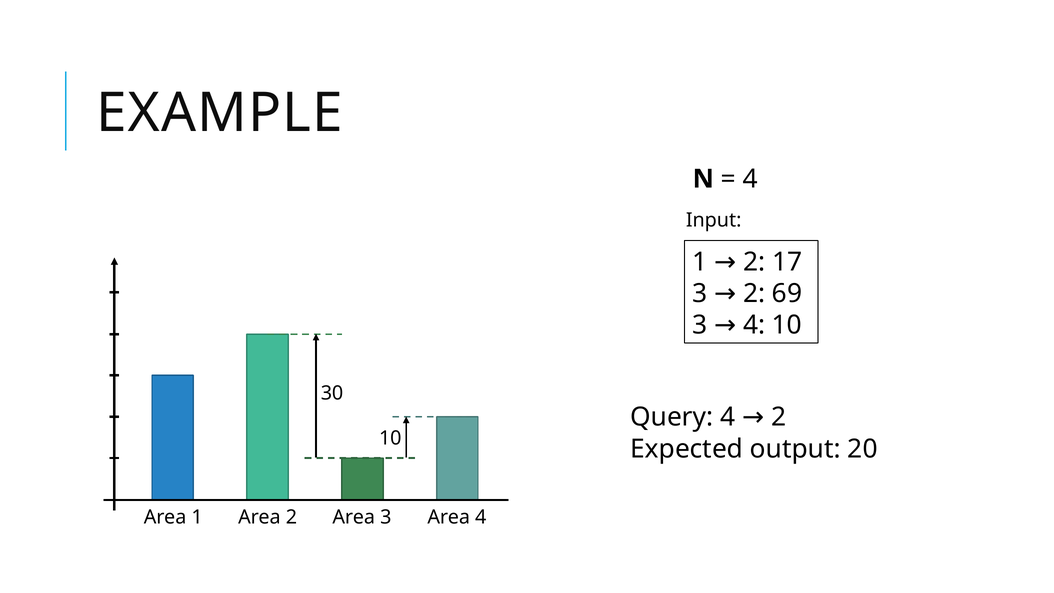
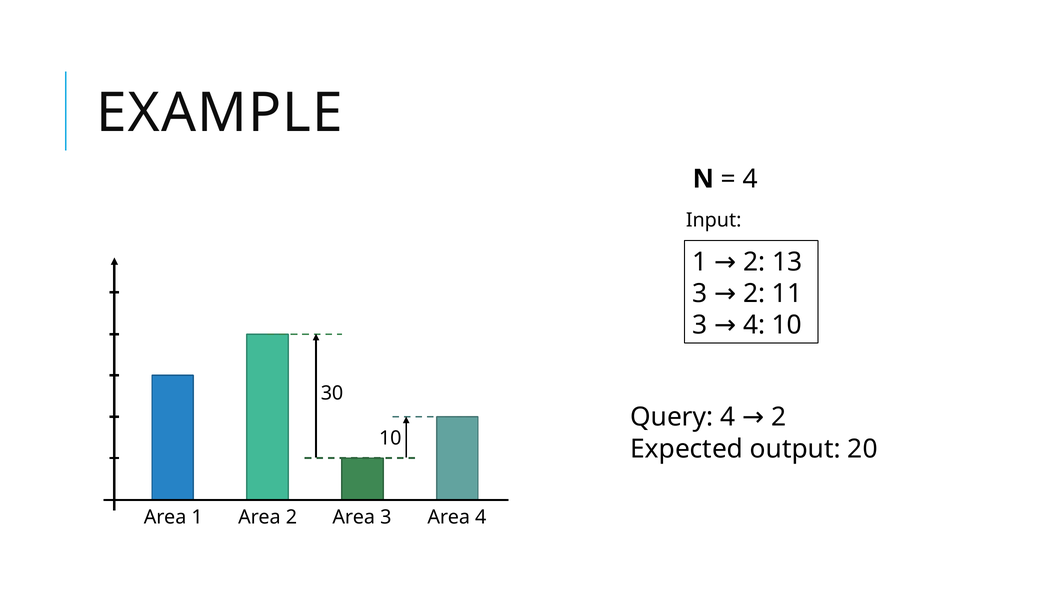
17: 17 -> 13
69: 69 -> 11
